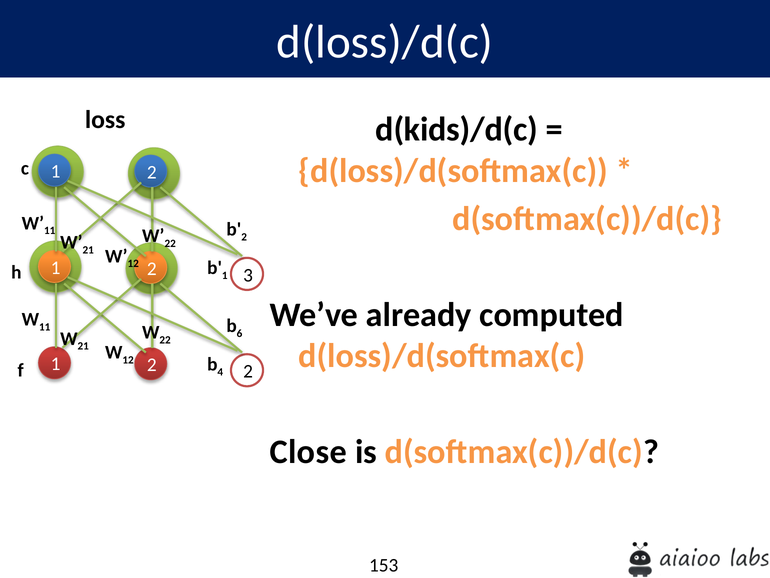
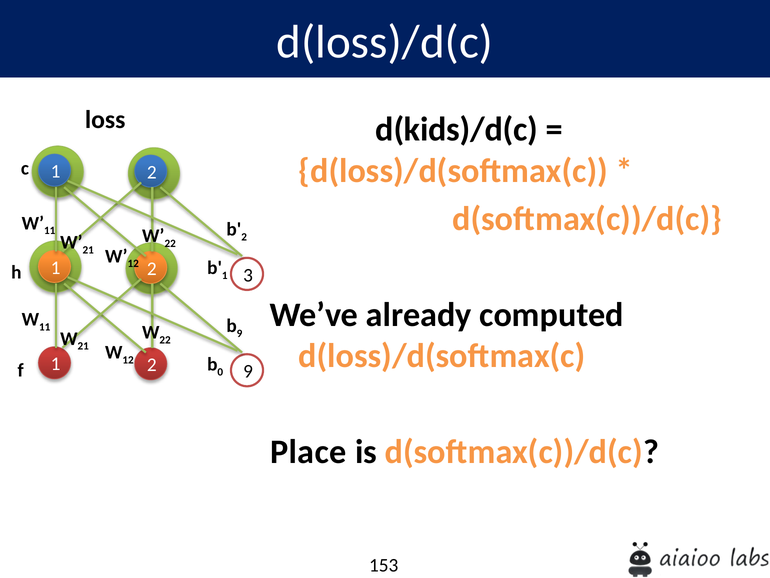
6 at (240, 333): 6 -> 9
4: 4 -> 0
2 at (248, 371): 2 -> 9
Close: Close -> Place
